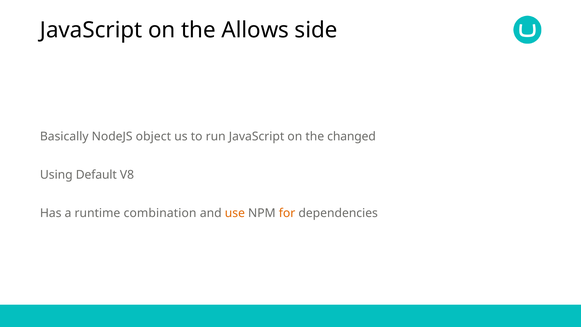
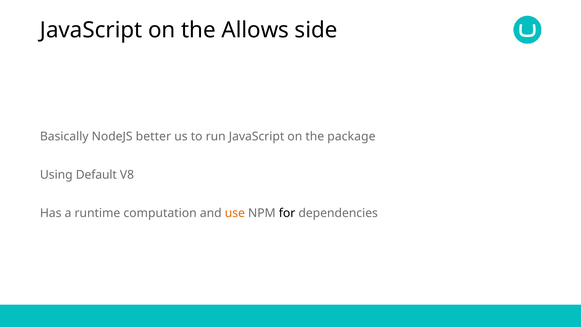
object: object -> better
changed: changed -> package
combination: combination -> computation
for colour: orange -> black
